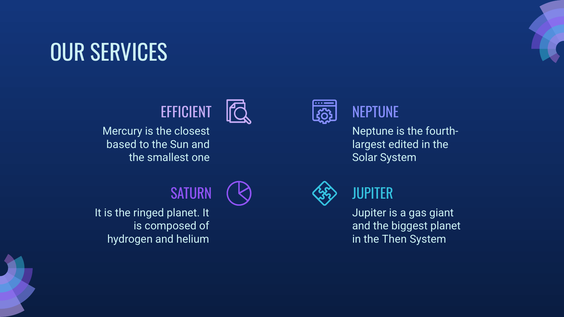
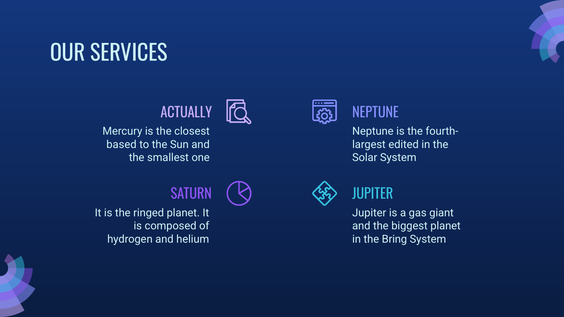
EFFICIENT: EFFICIENT -> ACTUALLY
Then: Then -> Bring
